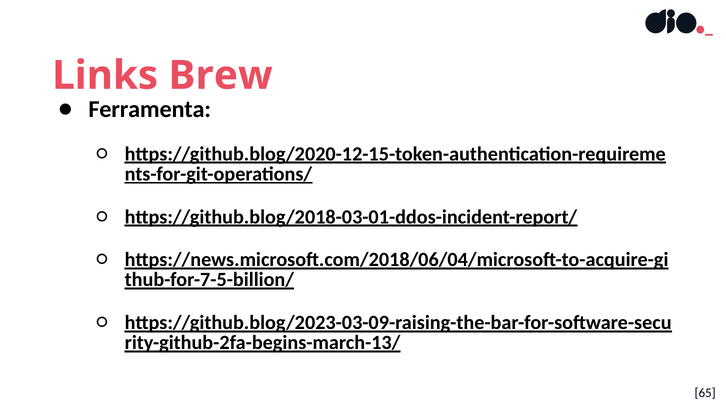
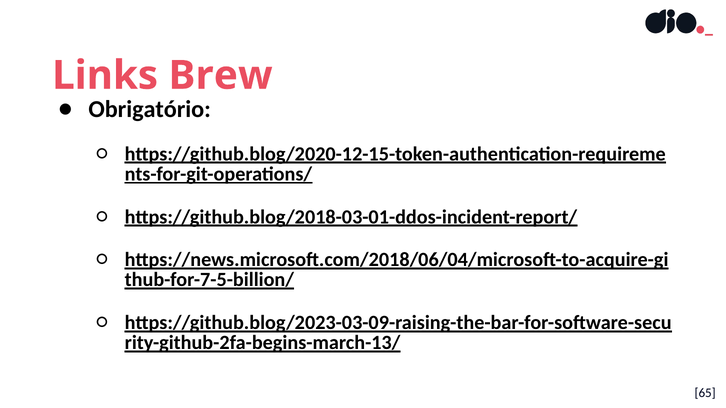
Ferramenta: Ferramenta -> Obrigatório
